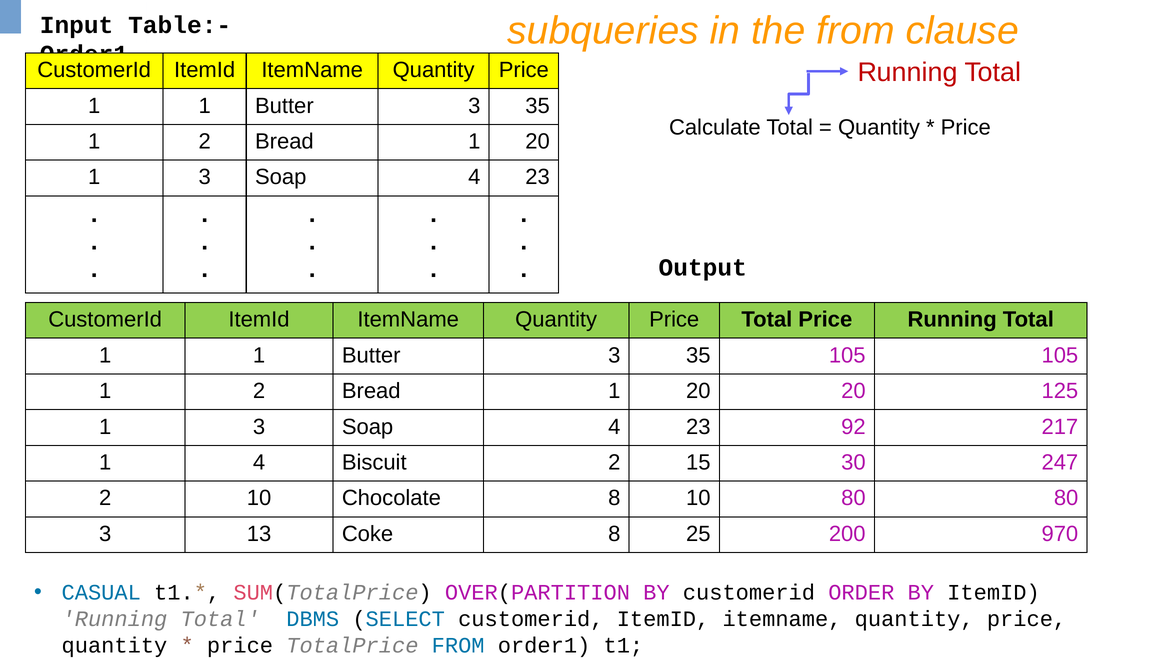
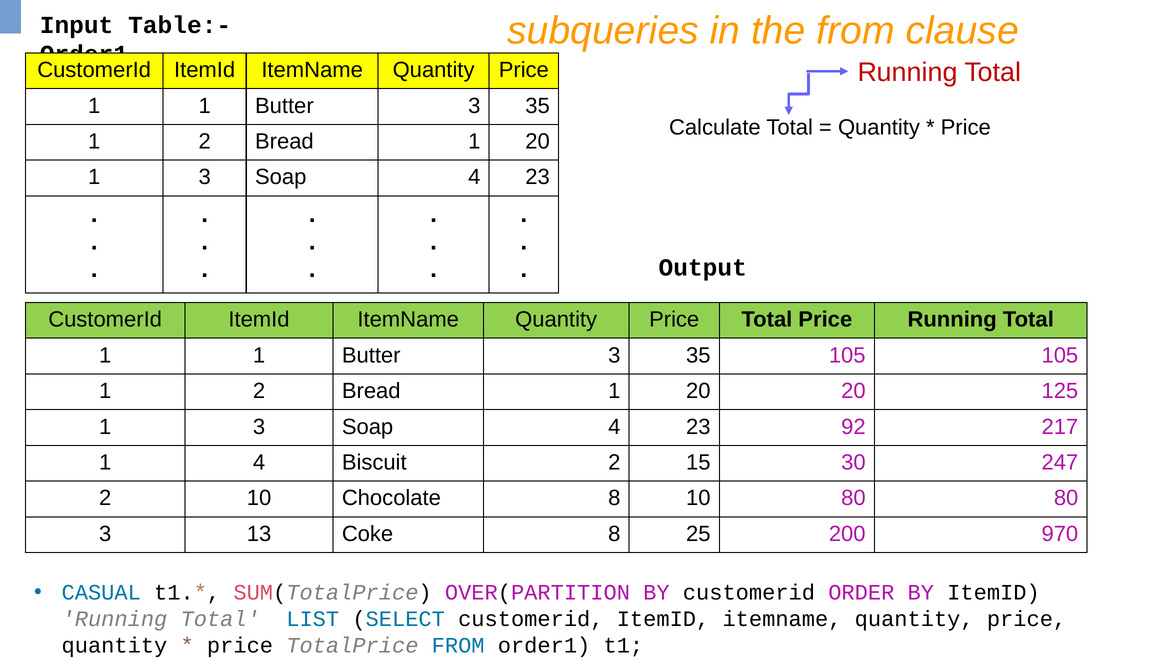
DBMS: DBMS -> LIST
